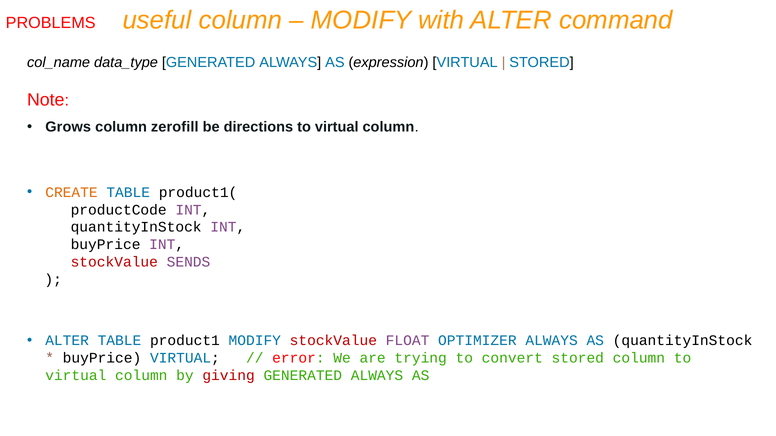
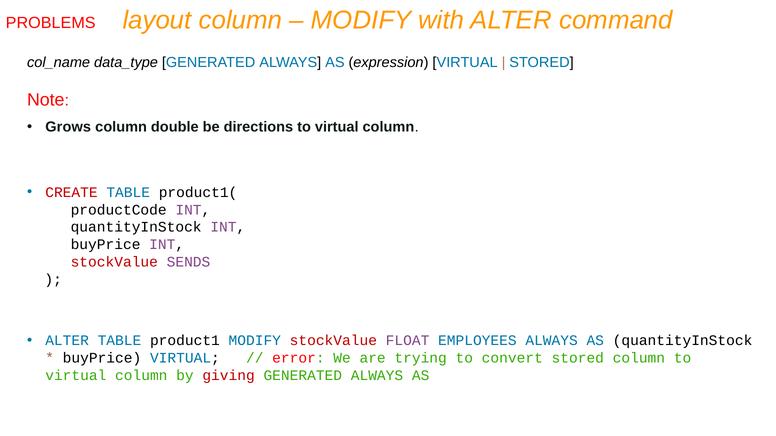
useful: useful -> layout
zerofill: zerofill -> double
CREATE colour: orange -> red
OPTIMIZER: OPTIMIZER -> EMPLOYEES
